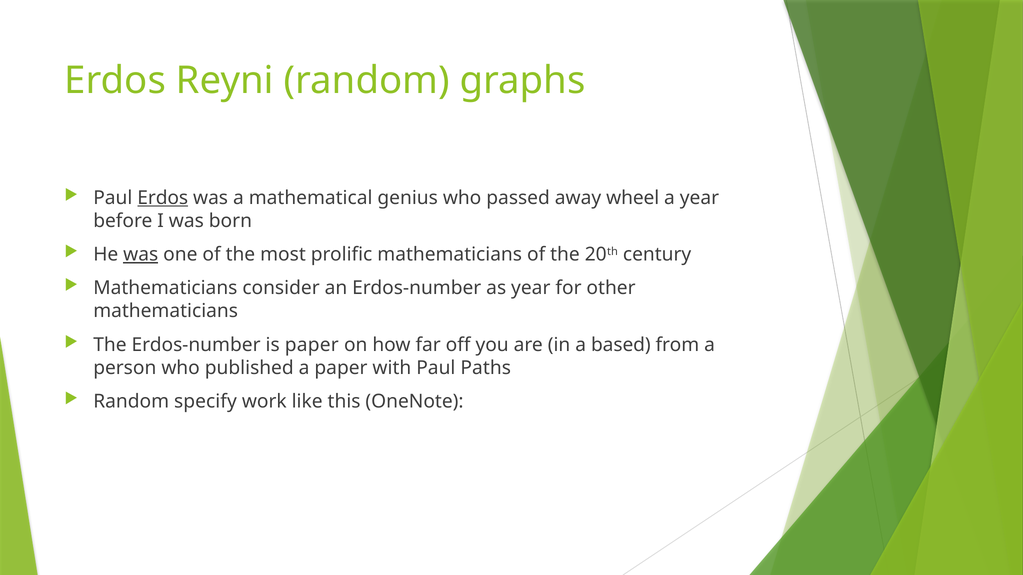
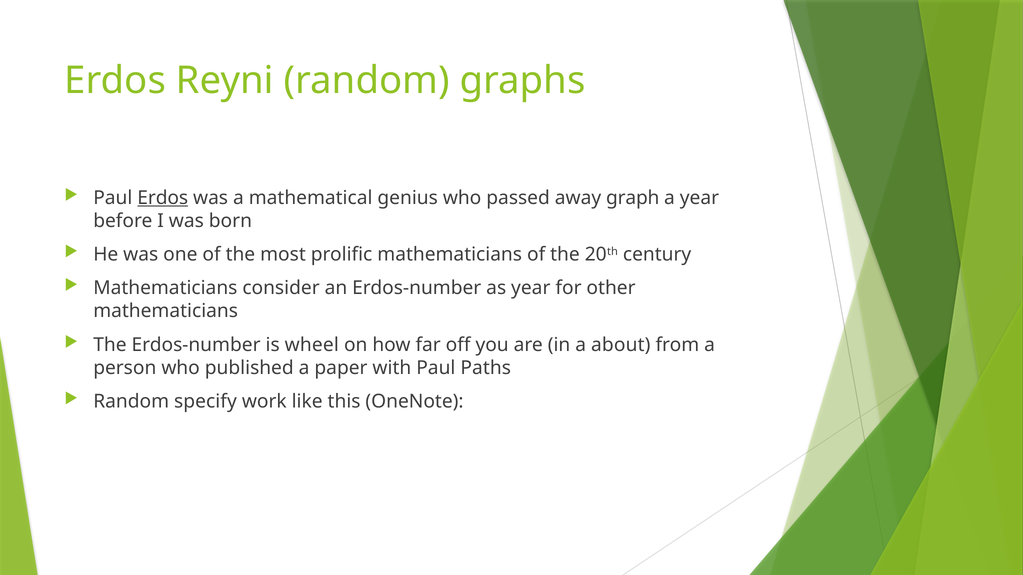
wheel: wheel -> graph
was at (141, 255) underline: present -> none
is paper: paper -> wheel
based: based -> about
